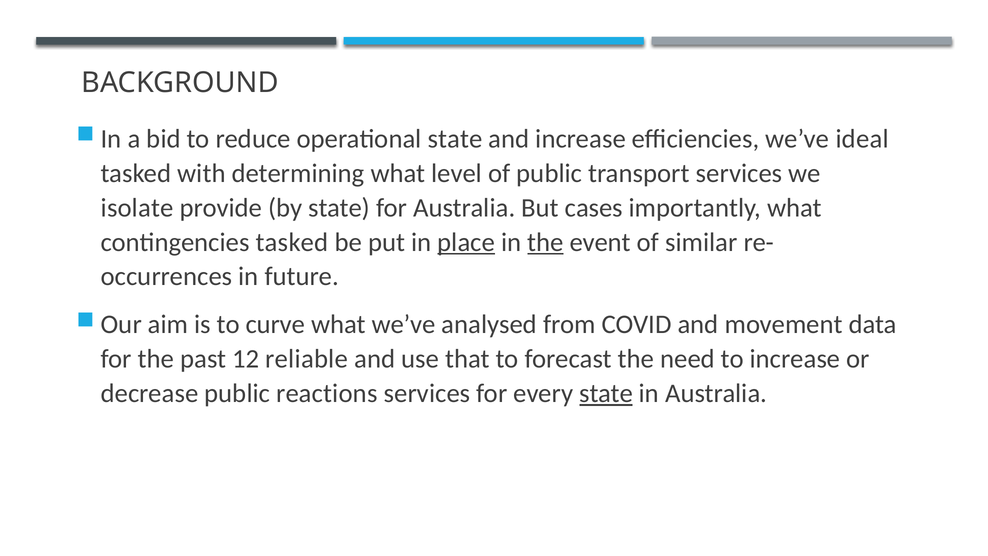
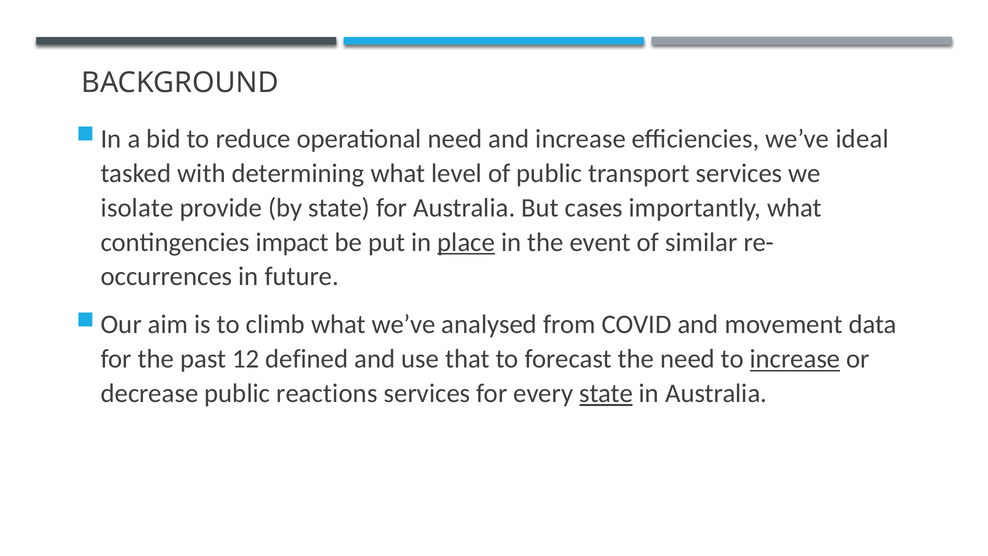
operational state: state -> need
contingencies tasked: tasked -> impact
the at (545, 242) underline: present -> none
curve: curve -> climb
reliable: reliable -> defined
increase at (795, 359) underline: none -> present
